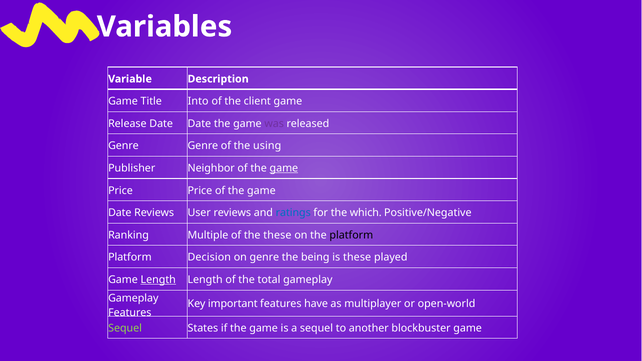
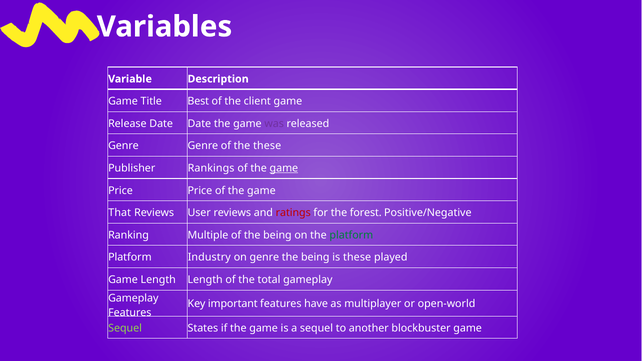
Into: Into -> Best
the using: using -> these
Neighbor: Neighbor -> Rankings
Date at (120, 213): Date -> That
ratings colour: blue -> red
which: which -> forest
of the these: these -> being
platform at (351, 235) colour: black -> green
Decision: Decision -> Industry
Length at (158, 280) underline: present -> none
